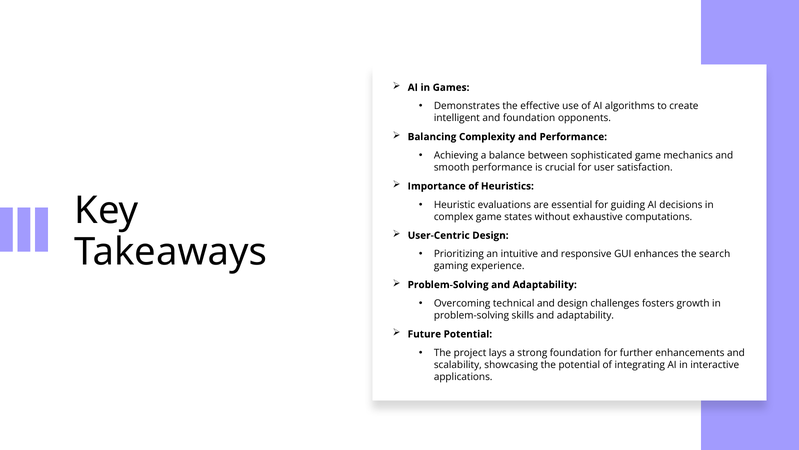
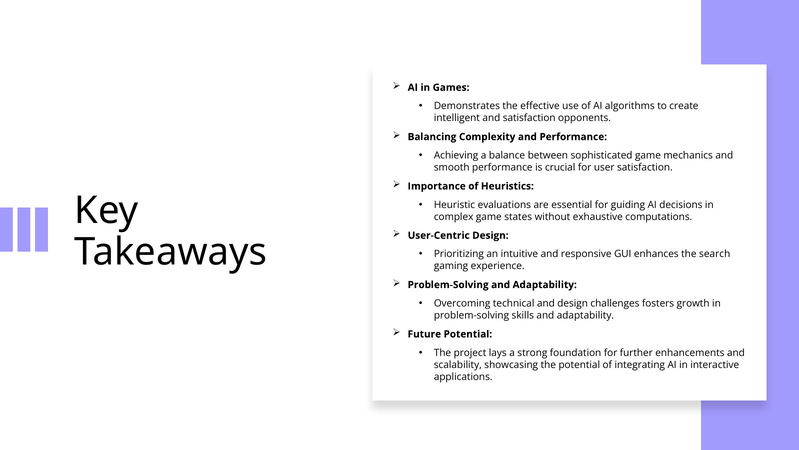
and foundation: foundation -> satisfaction
